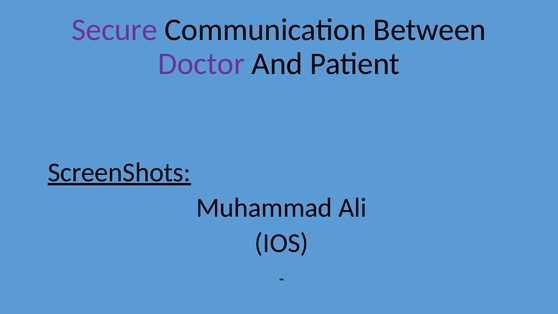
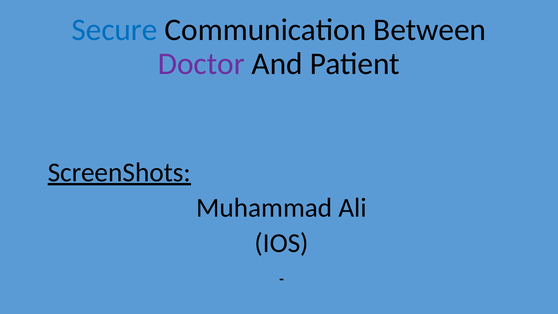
Secure colour: purple -> blue
